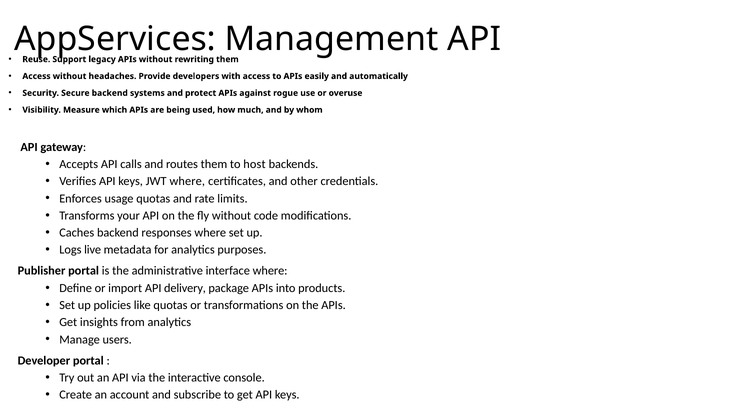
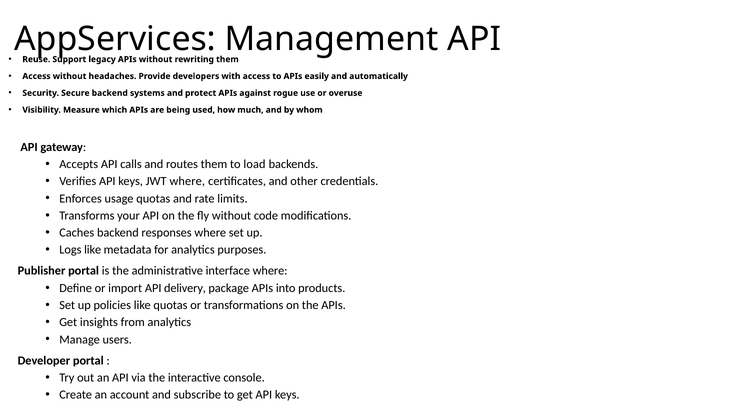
host: host -> load
Logs live: live -> like
